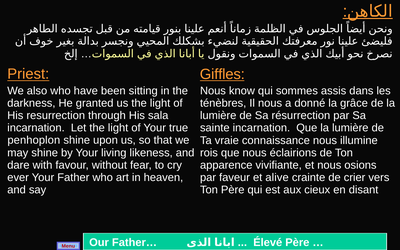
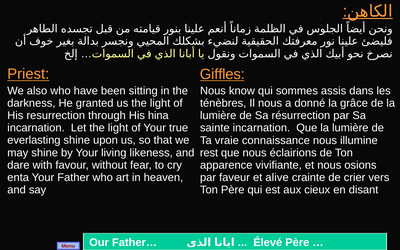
sala: sala -> hina
penhoplon: penhoplon -> everlasting
rois: rois -> rest
ever: ever -> enta
